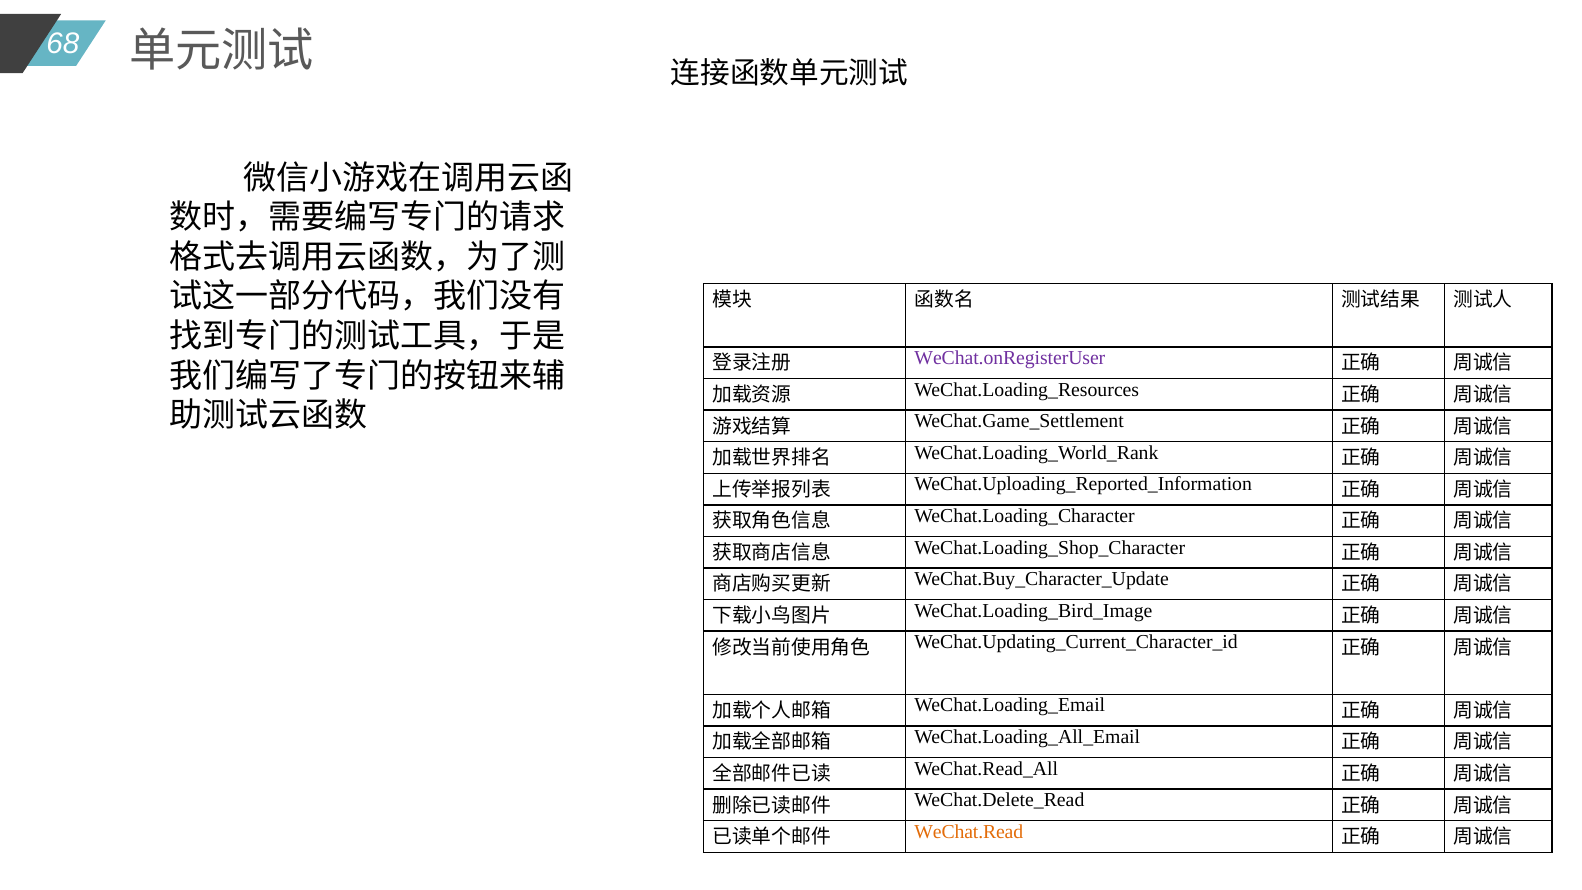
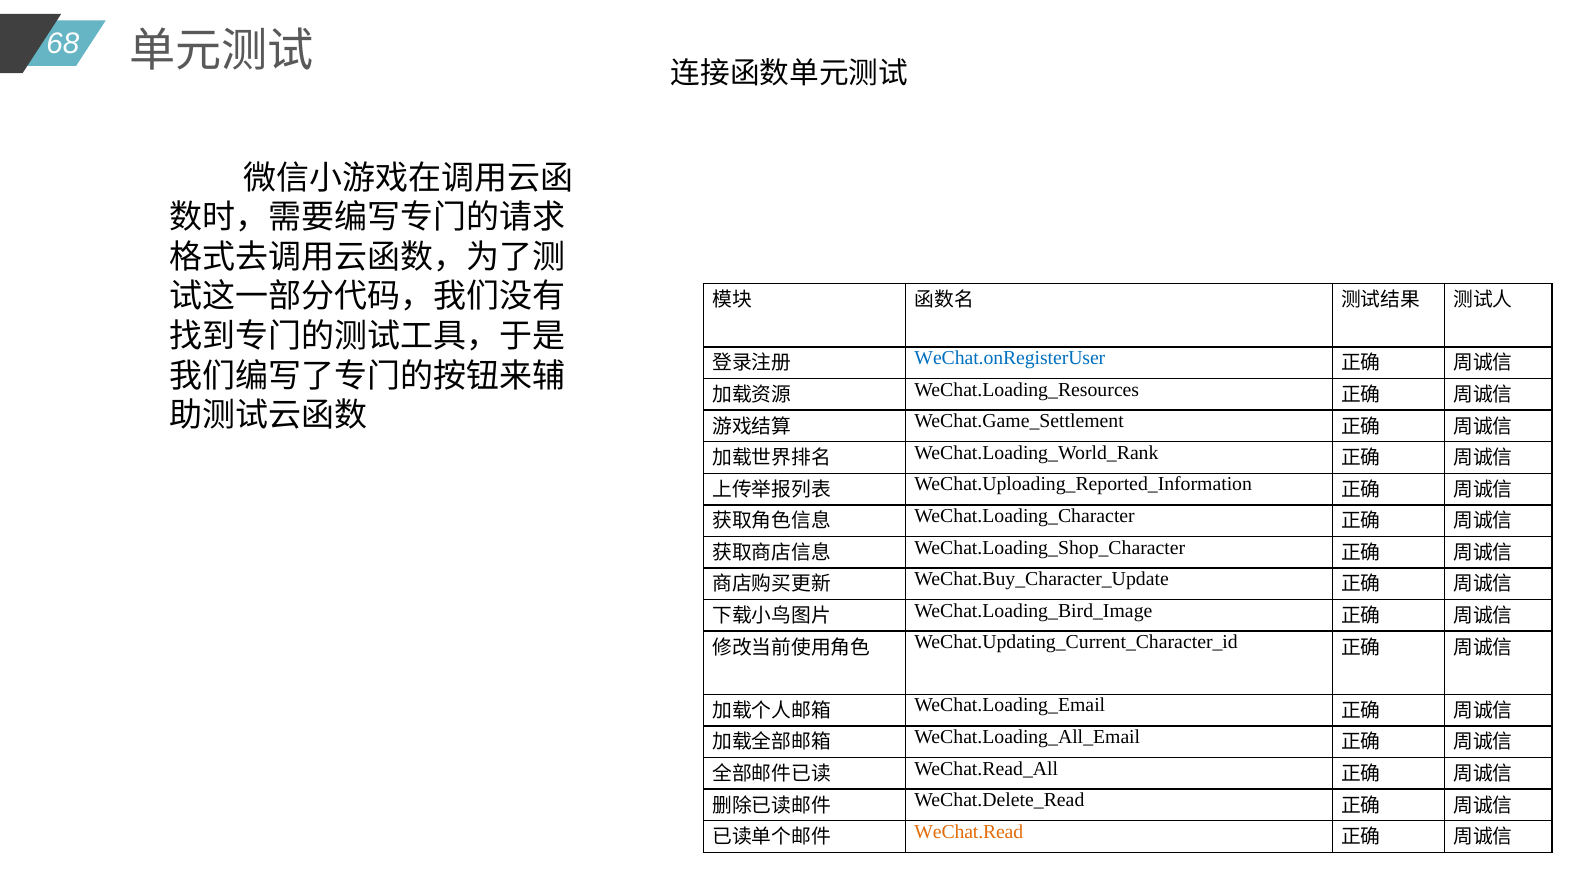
WeChat.onRegisterUser colour: purple -> blue
